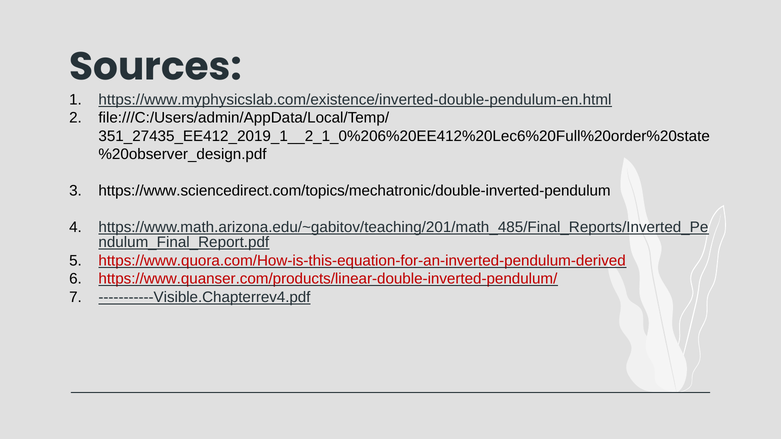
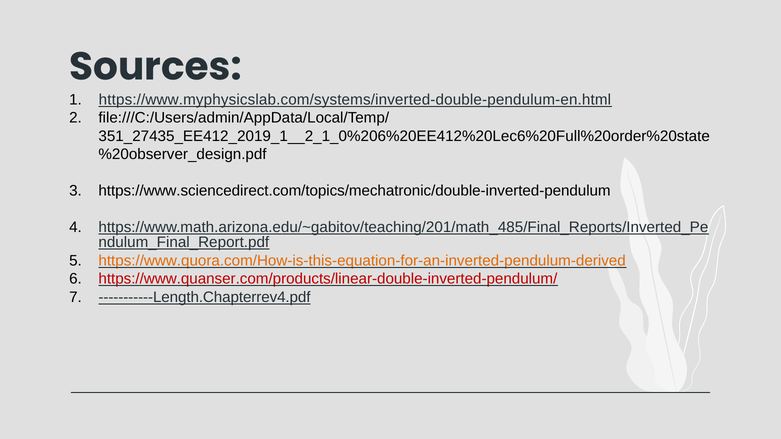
https://www.myphysicslab.com/existence/inverted-double-pendulum-en.html: https://www.myphysicslab.com/existence/inverted-double-pendulum-en.html -> https://www.myphysicslab.com/systems/inverted-double-pendulum-en.html
https://www.quora.com/How-is-this-equation-for-an-inverted-pendulum-derived colour: red -> orange
-----------Visible.Chapterrev4.pdf: -----------Visible.Chapterrev4.pdf -> -----------Length.Chapterrev4.pdf
